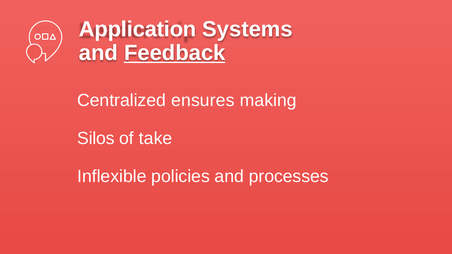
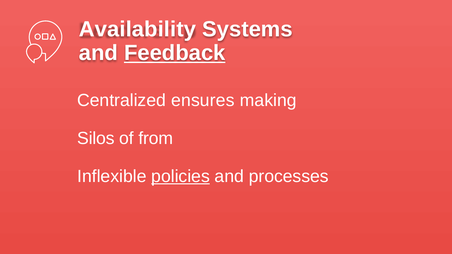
Application: Application -> Availability
take: take -> from
policies underline: none -> present
